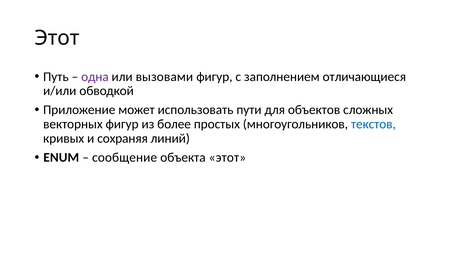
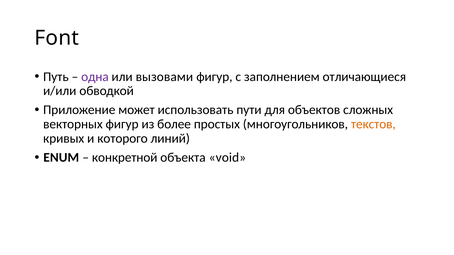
Этот at (57, 38): Этот -> Font
текстов colour: blue -> orange
сохраняя: сохраняя -> которого
сообщение: сообщение -> конкретной
объекта этот: этот -> void
